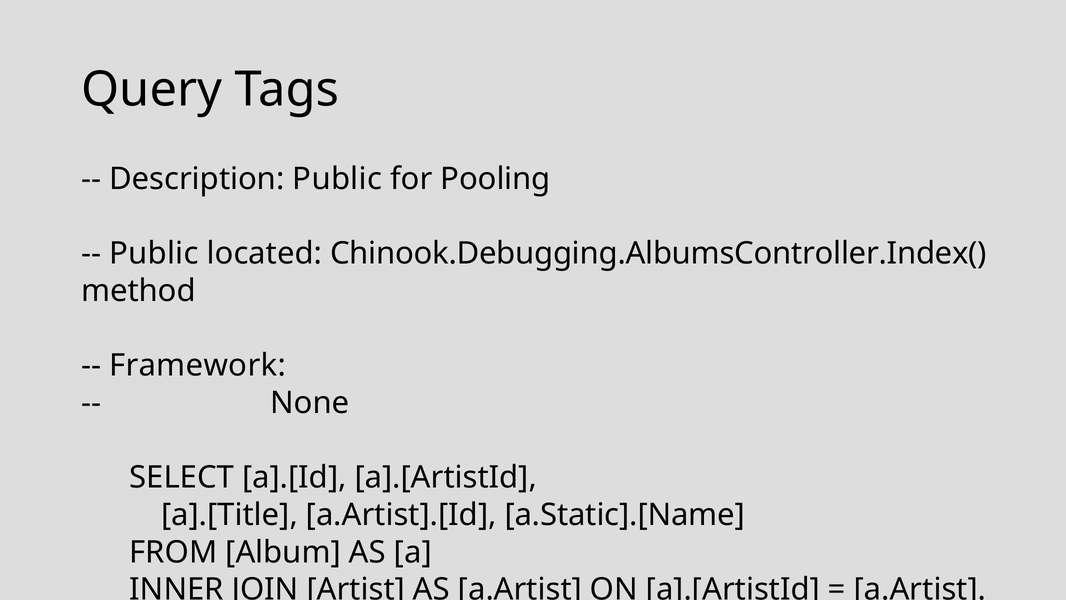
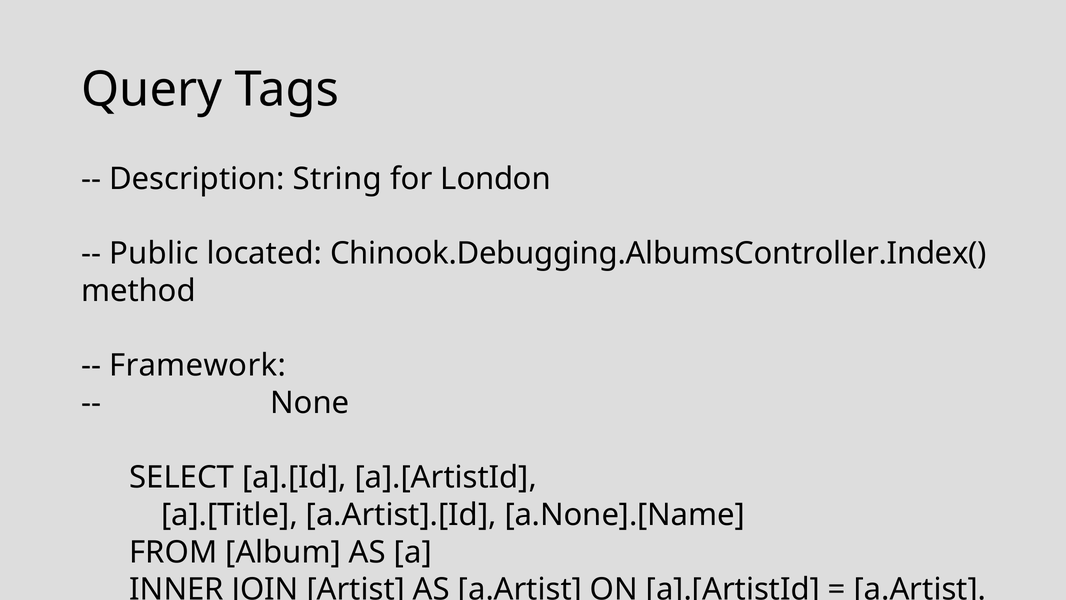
Description Public: Public -> String
Pooling: Pooling -> London
a.Static].[Name: a.Static].[Name -> a.None].[Name
